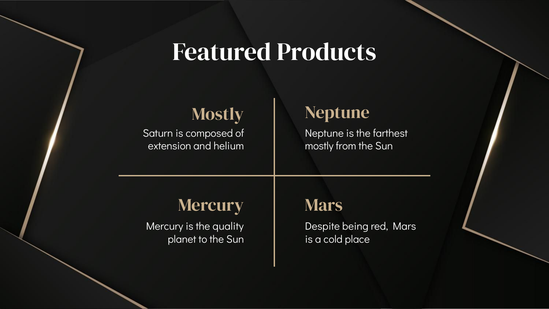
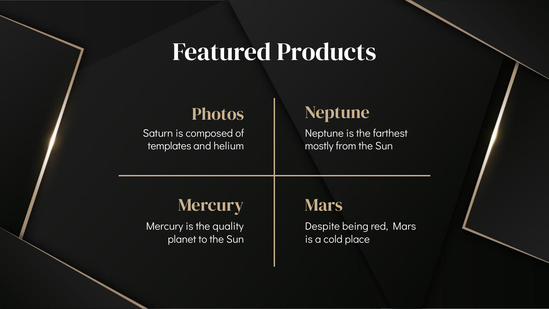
Mostly at (218, 114): Mostly -> Photos
extension: extension -> templates
